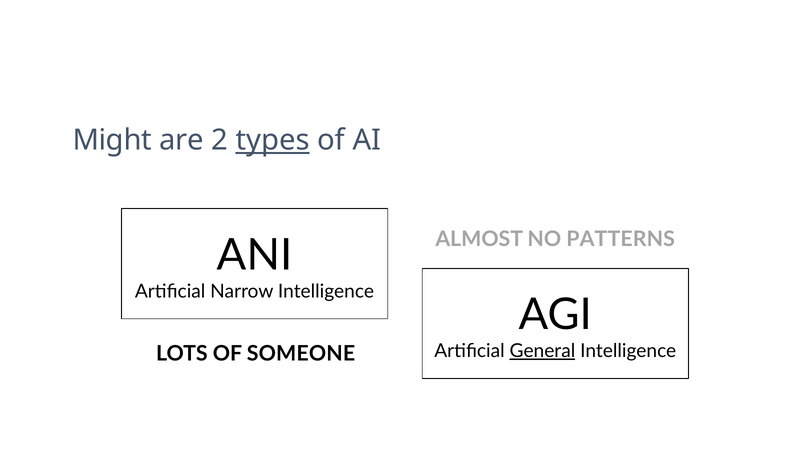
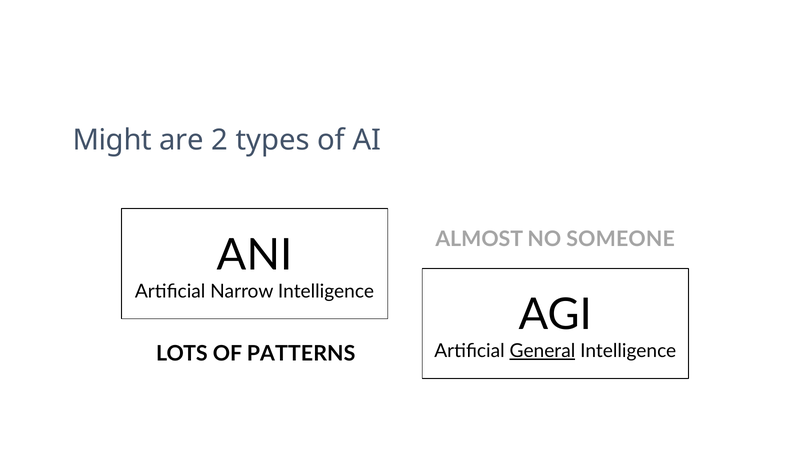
types underline: present -> none
PATTERNS: PATTERNS -> SOMEONE
SOMEONE: SOMEONE -> PATTERNS
